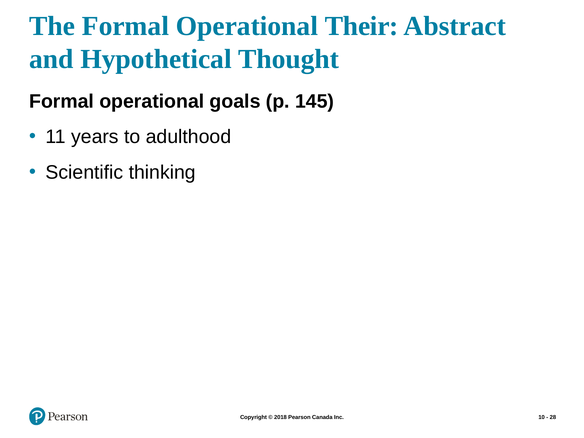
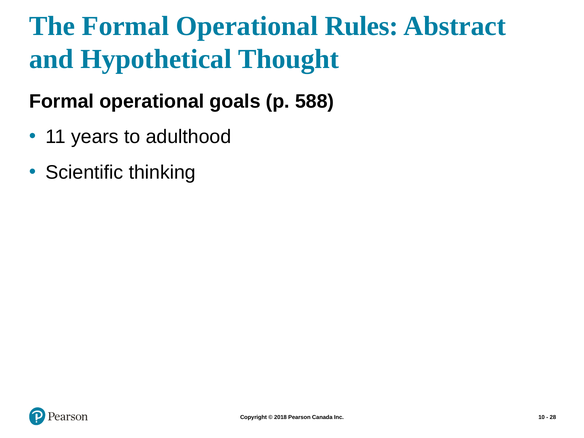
Their: Their -> Rules
145: 145 -> 588
